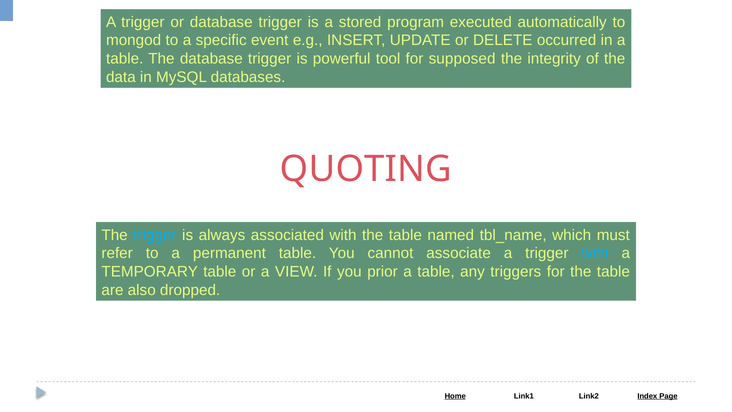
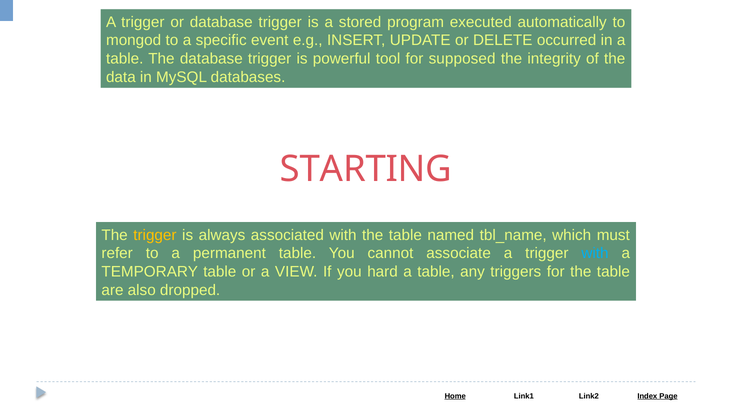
QUOTING: QUOTING -> STARTING
trigger at (155, 235) colour: light blue -> yellow
prior: prior -> hard
